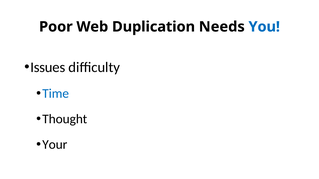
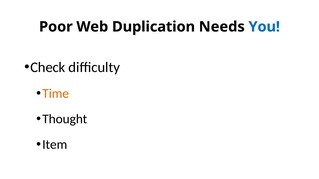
Issues: Issues -> Check
Time colour: blue -> orange
Your: Your -> Item
